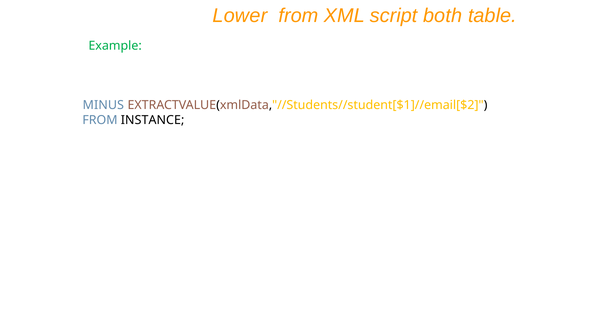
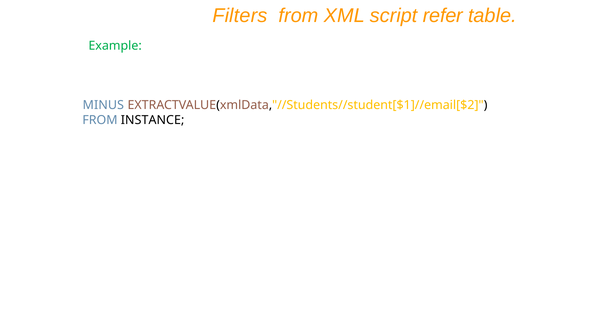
Lower: Lower -> Filters
both: both -> refer
